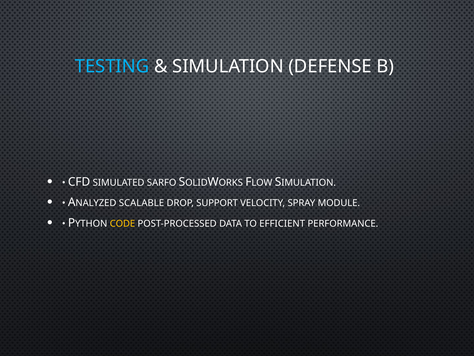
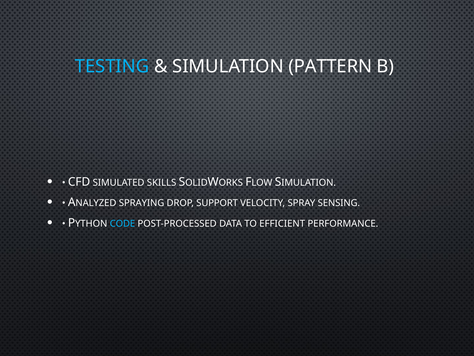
DEFENSE: DEFENSE -> PATTERN
SARFO: SARFO -> SKILLS
SCALABLE: SCALABLE -> SPRAYING
MODULE: MODULE -> SENSING
CODE colour: yellow -> light blue
